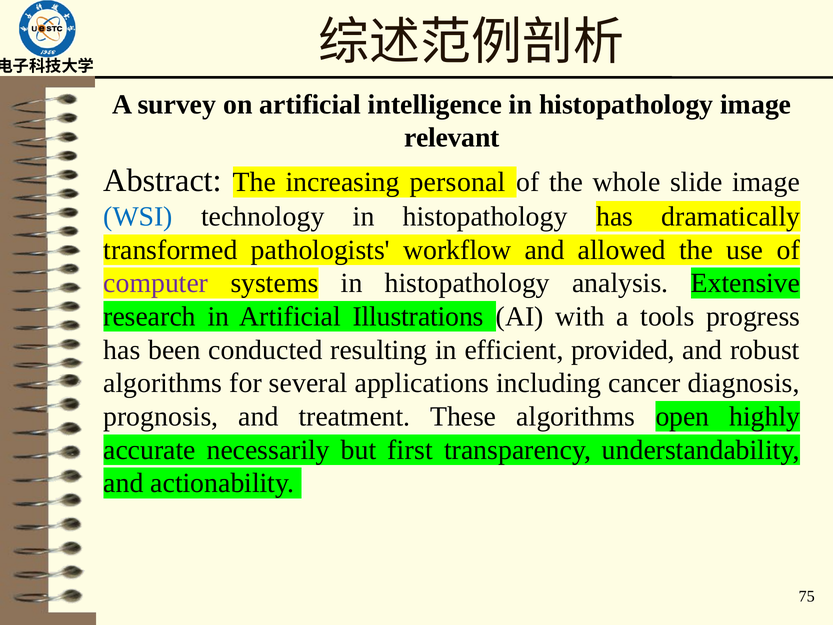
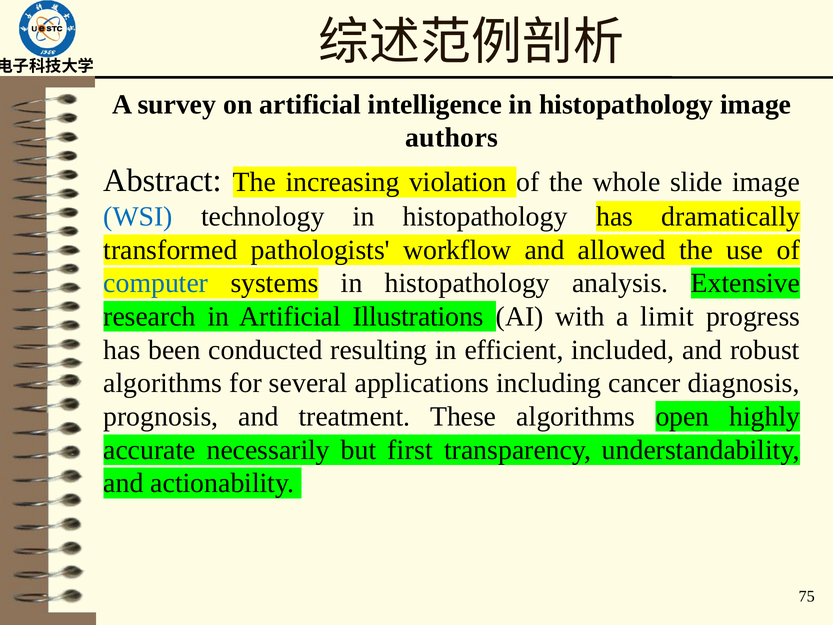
relevant: relevant -> authors
personal: personal -> violation
computer colour: purple -> blue
tools: tools -> limit
provided: provided -> included
